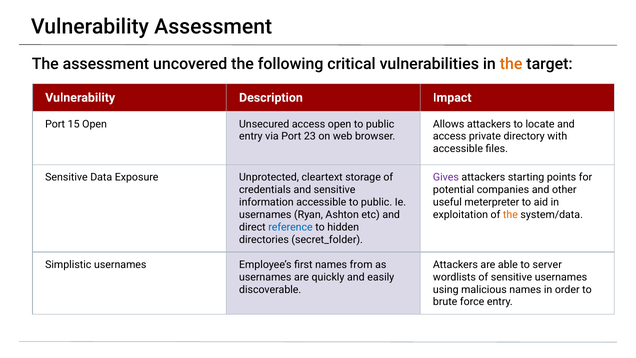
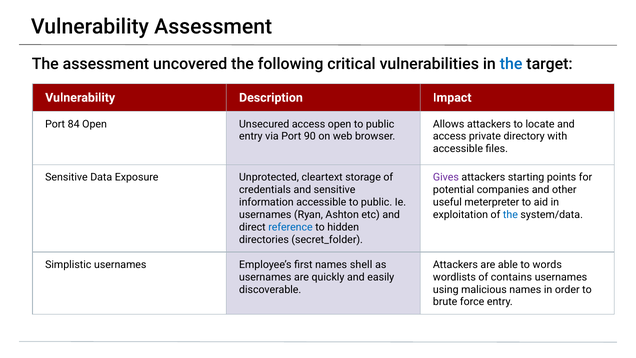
the at (511, 64) colour: orange -> blue
15: 15 -> 84
23: 23 -> 90
the at (510, 215) colour: orange -> blue
from: from -> shell
server: server -> words
of sensitive: sensitive -> contains
